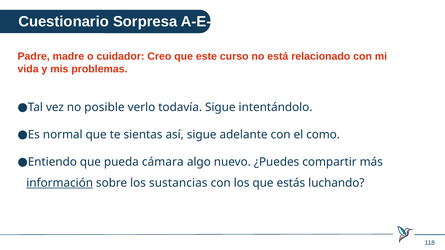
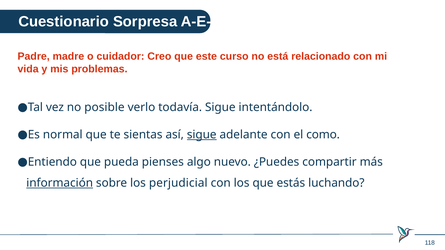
sigue at (202, 135) underline: none -> present
cámara: cámara -> pienses
sustancias: sustancias -> perjudicial
